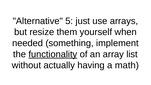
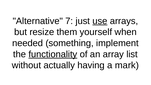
5: 5 -> 7
use underline: none -> present
math: math -> mark
